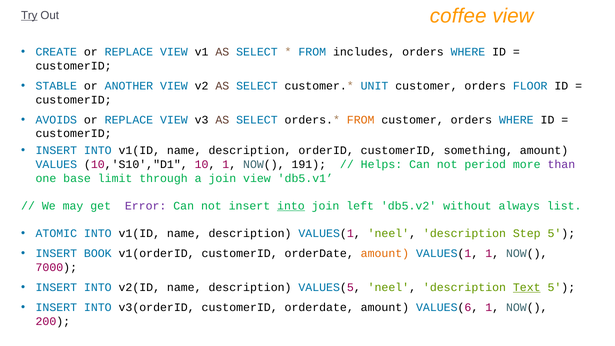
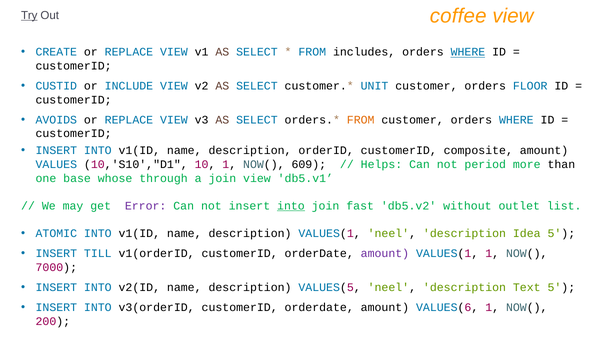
WHERE at (468, 52) underline: none -> present
STABLE: STABLE -> CUSTID
ANOTHER: ANOTHER -> INCLUDE
something: something -> composite
191: 191 -> 609
than colour: purple -> black
limit: limit -> whose
left: left -> fast
always: always -> outlet
Step: Step -> Idea
BOOK: BOOK -> TILL
amount at (385, 254) colour: orange -> purple
Text underline: present -> none
